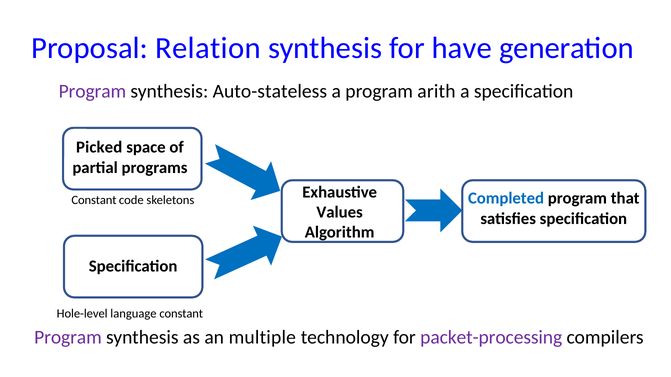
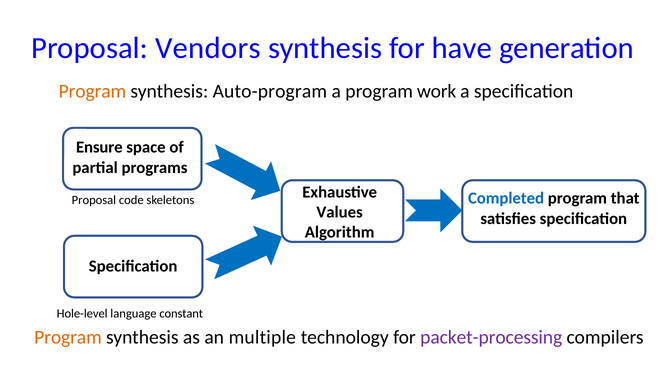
Relation: Relation -> Vendors
Program at (92, 91) colour: purple -> orange
Auto-stateless: Auto-stateless -> Auto-program
arith: arith -> work
Picked: Picked -> Ensure
Constant at (94, 201): Constant -> Proposal
Program at (68, 338) colour: purple -> orange
